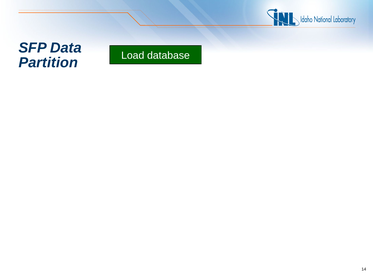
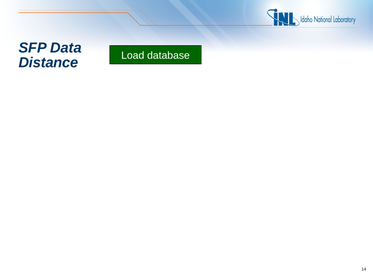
Partition: Partition -> Distance
